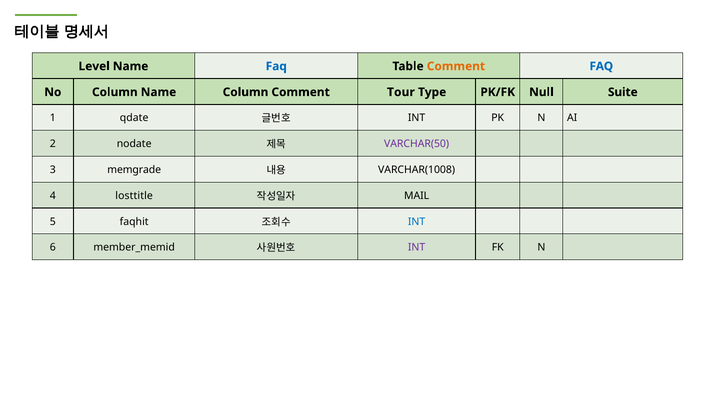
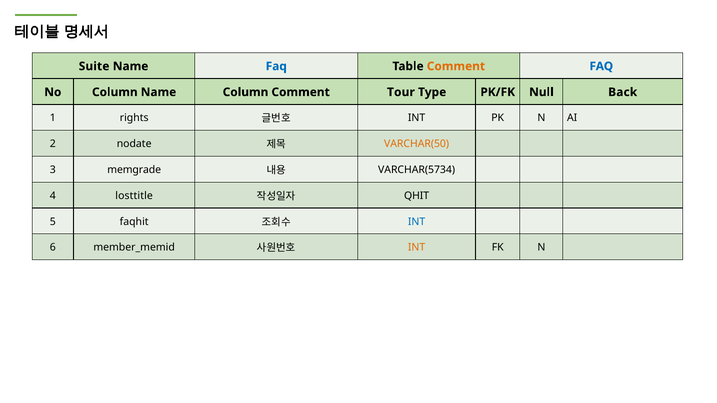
Level: Level -> Suite
Suite: Suite -> Back
qdate: qdate -> rights
VARCHAR(50 colour: purple -> orange
VARCHAR(1008: VARCHAR(1008 -> VARCHAR(5734
MAIL: MAIL -> QHIT
INT at (417, 248) colour: purple -> orange
